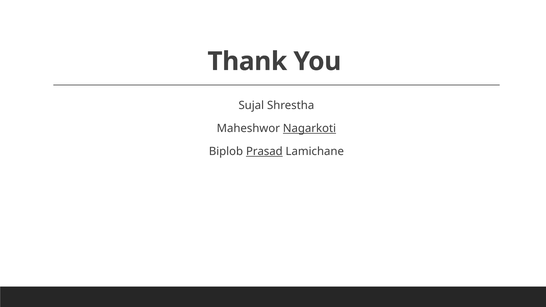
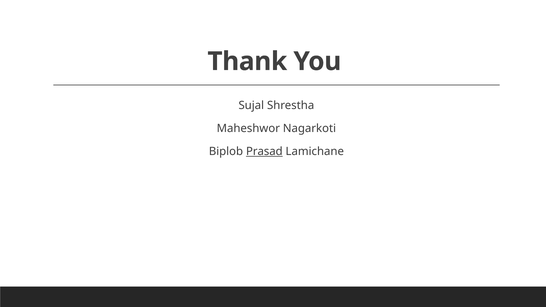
Nagarkoti underline: present -> none
